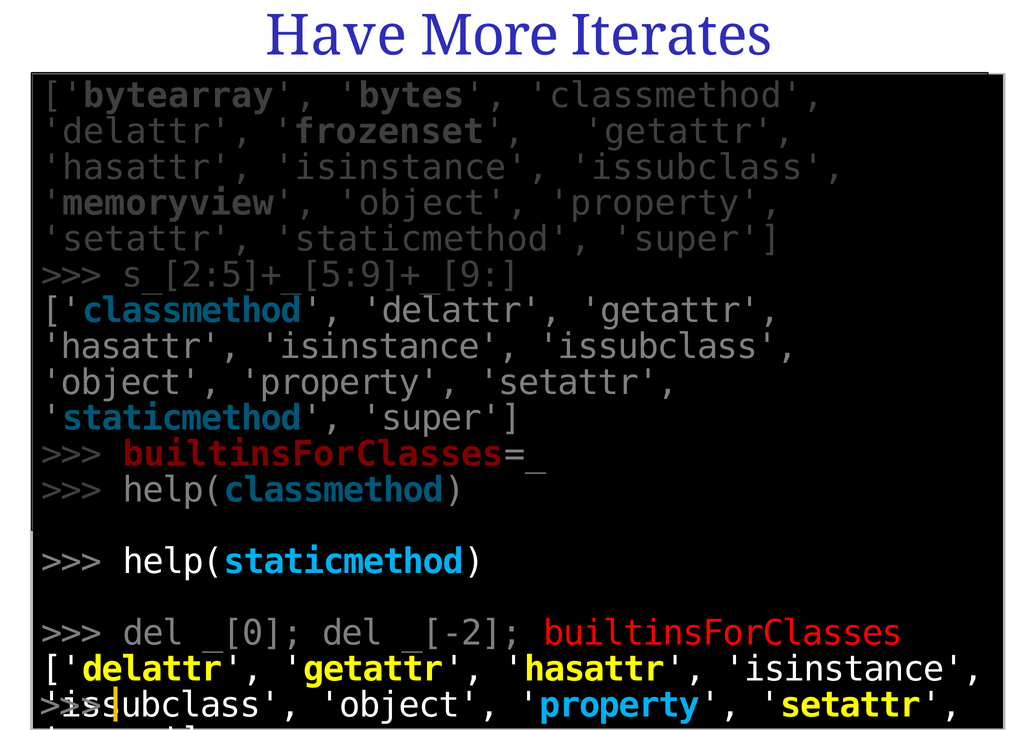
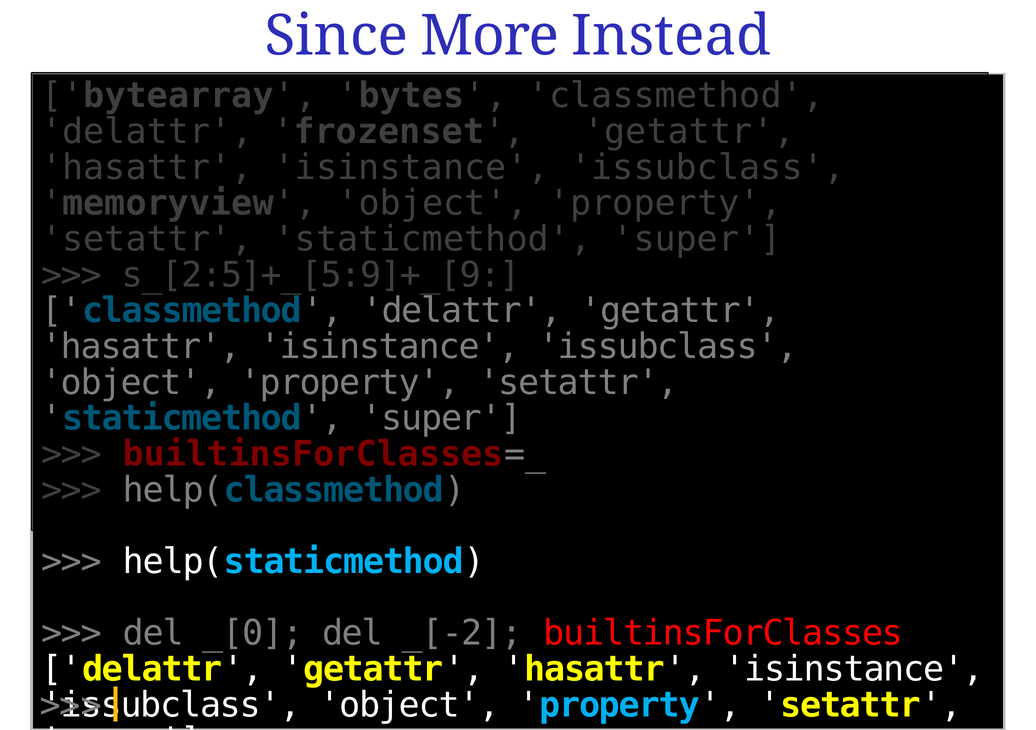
Have: Have -> Since
Iterates: Iterates -> Instead
